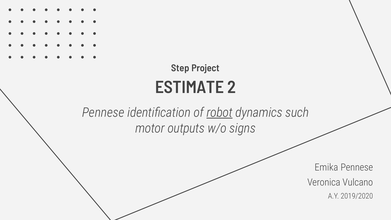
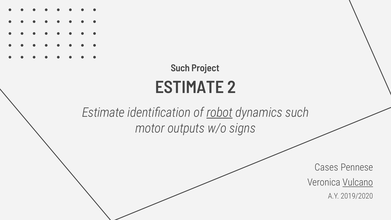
Step at (180, 68): Step -> Such
Pennese at (103, 113): Pennese -> Estimate
Emika: Emika -> Cases
Vulcano underline: none -> present
